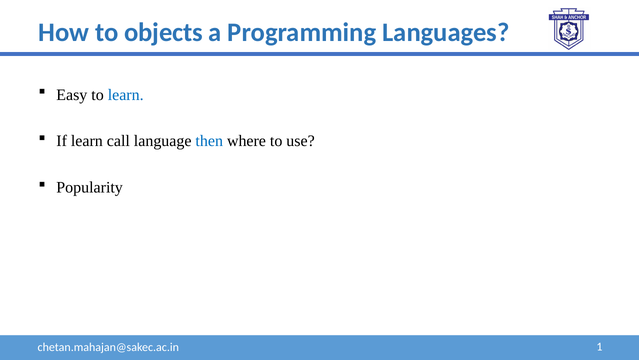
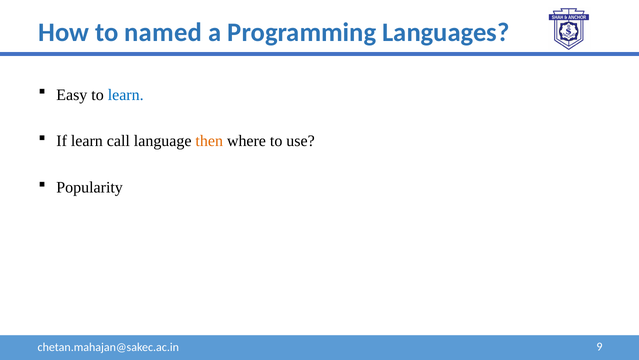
objects: objects -> named
then colour: blue -> orange
1: 1 -> 9
